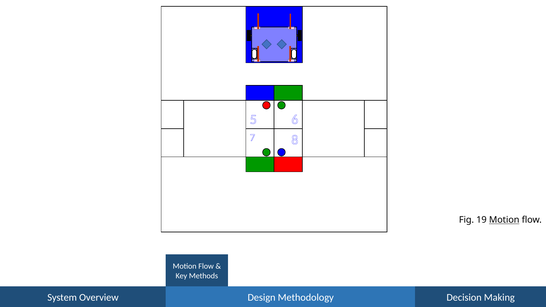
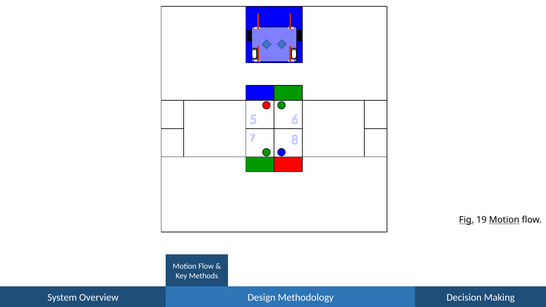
Fig underline: none -> present
